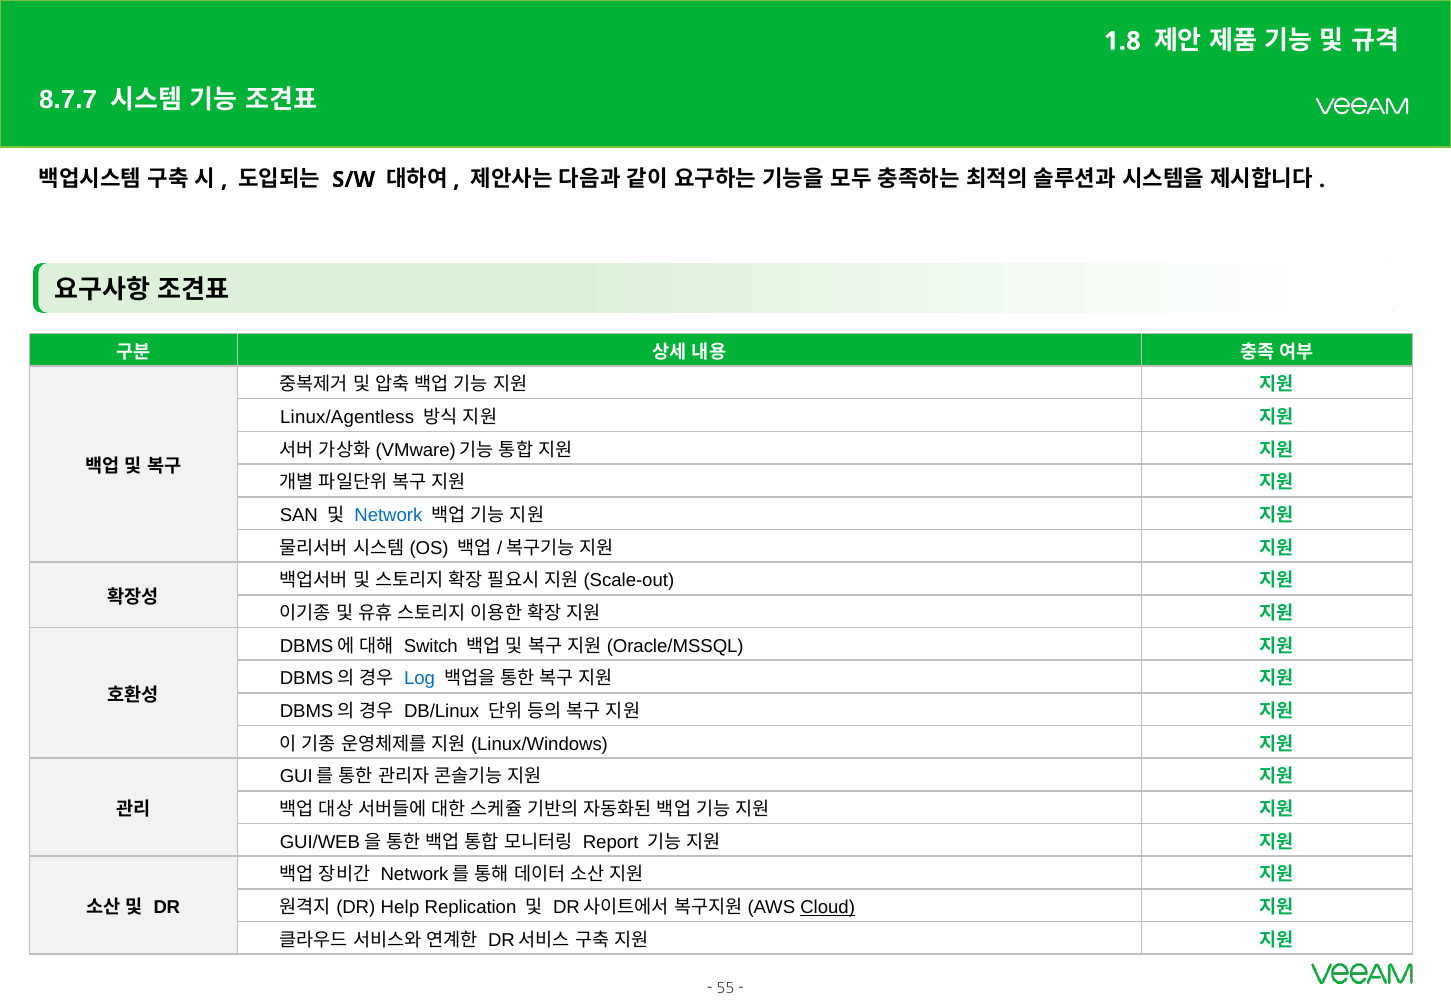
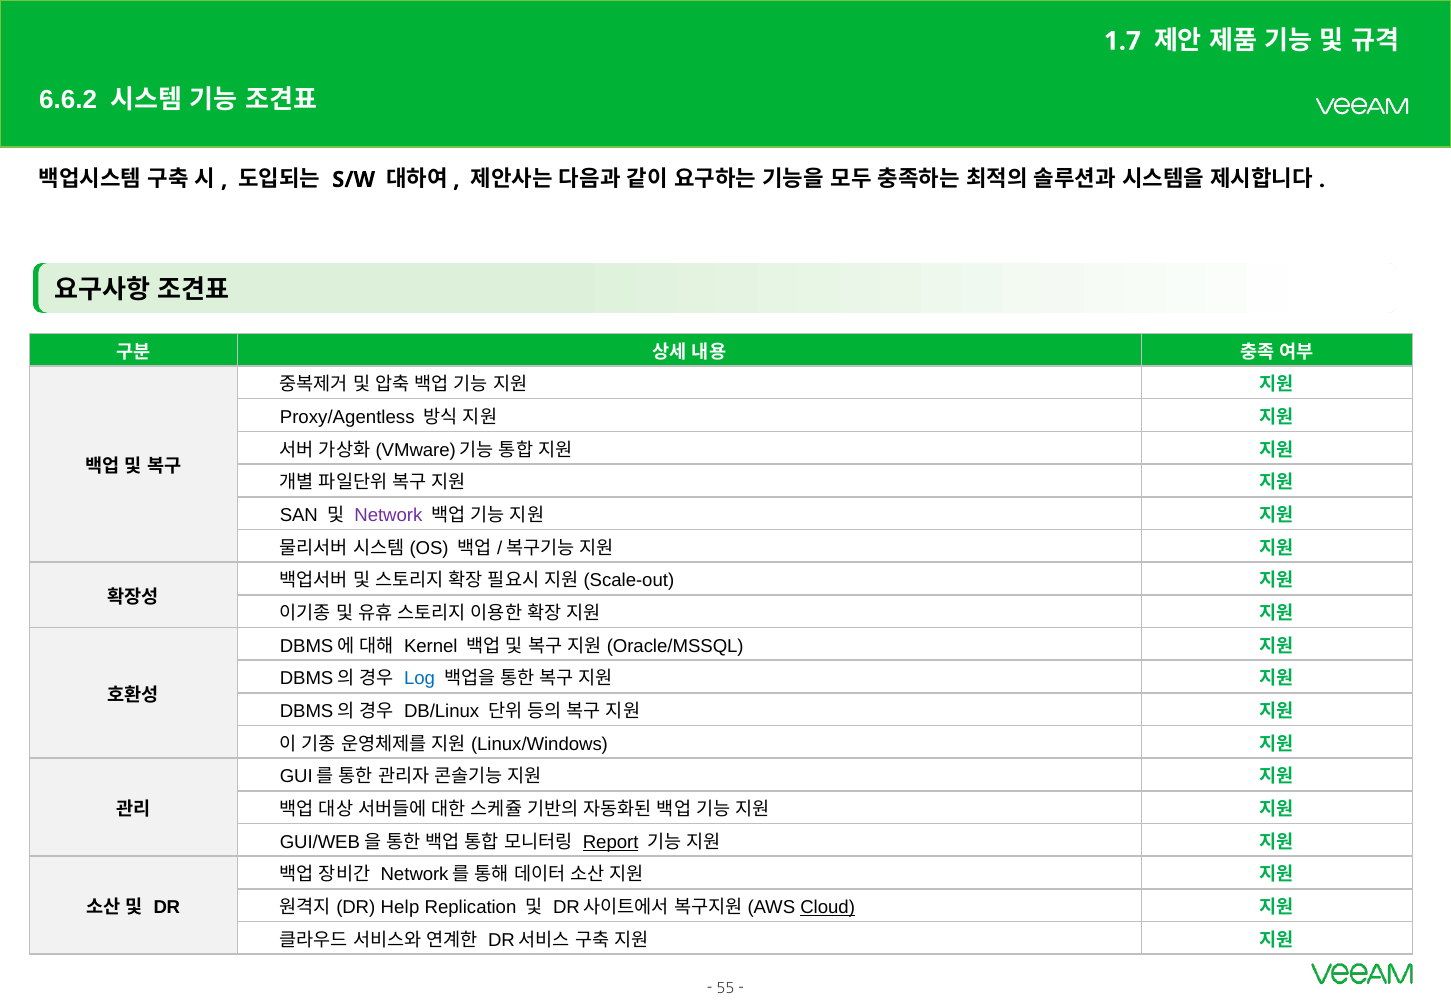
1.8: 1.8 -> 1.7
8.7.7: 8.7.7 -> 6.6.2
Linux/Agentless: Linux/Agentless -> Proxy/Agentless
Network colour: blue -> purple
Switch: Switch -> Kernel
Report underline: none -> present
